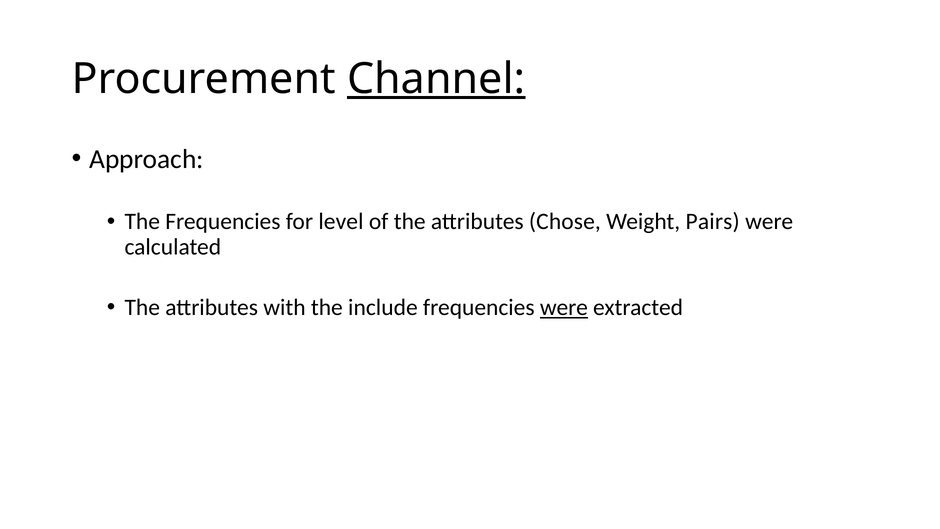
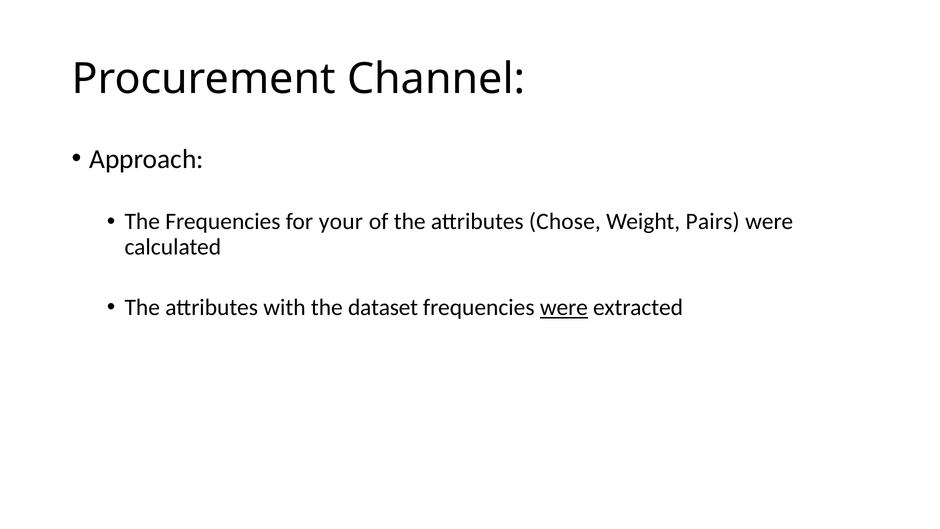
Channel underline: present -> none
level: level -> your
include: include -> dataset
